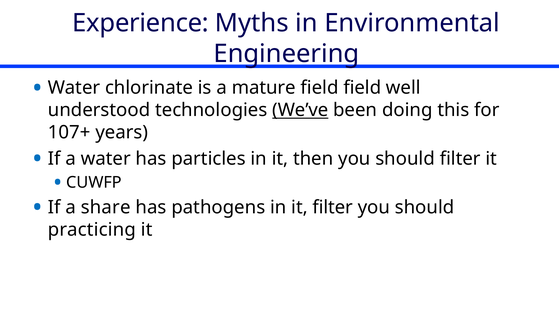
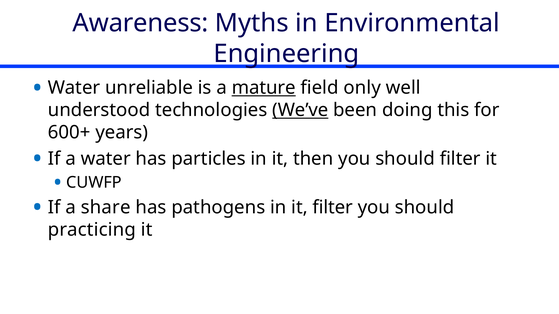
Experience: Experience -> Awareness
chlorinate: chlorinate -> unreliable
mature underline: none -> present
field field: field -> only
107+: 107+ -> 600+
